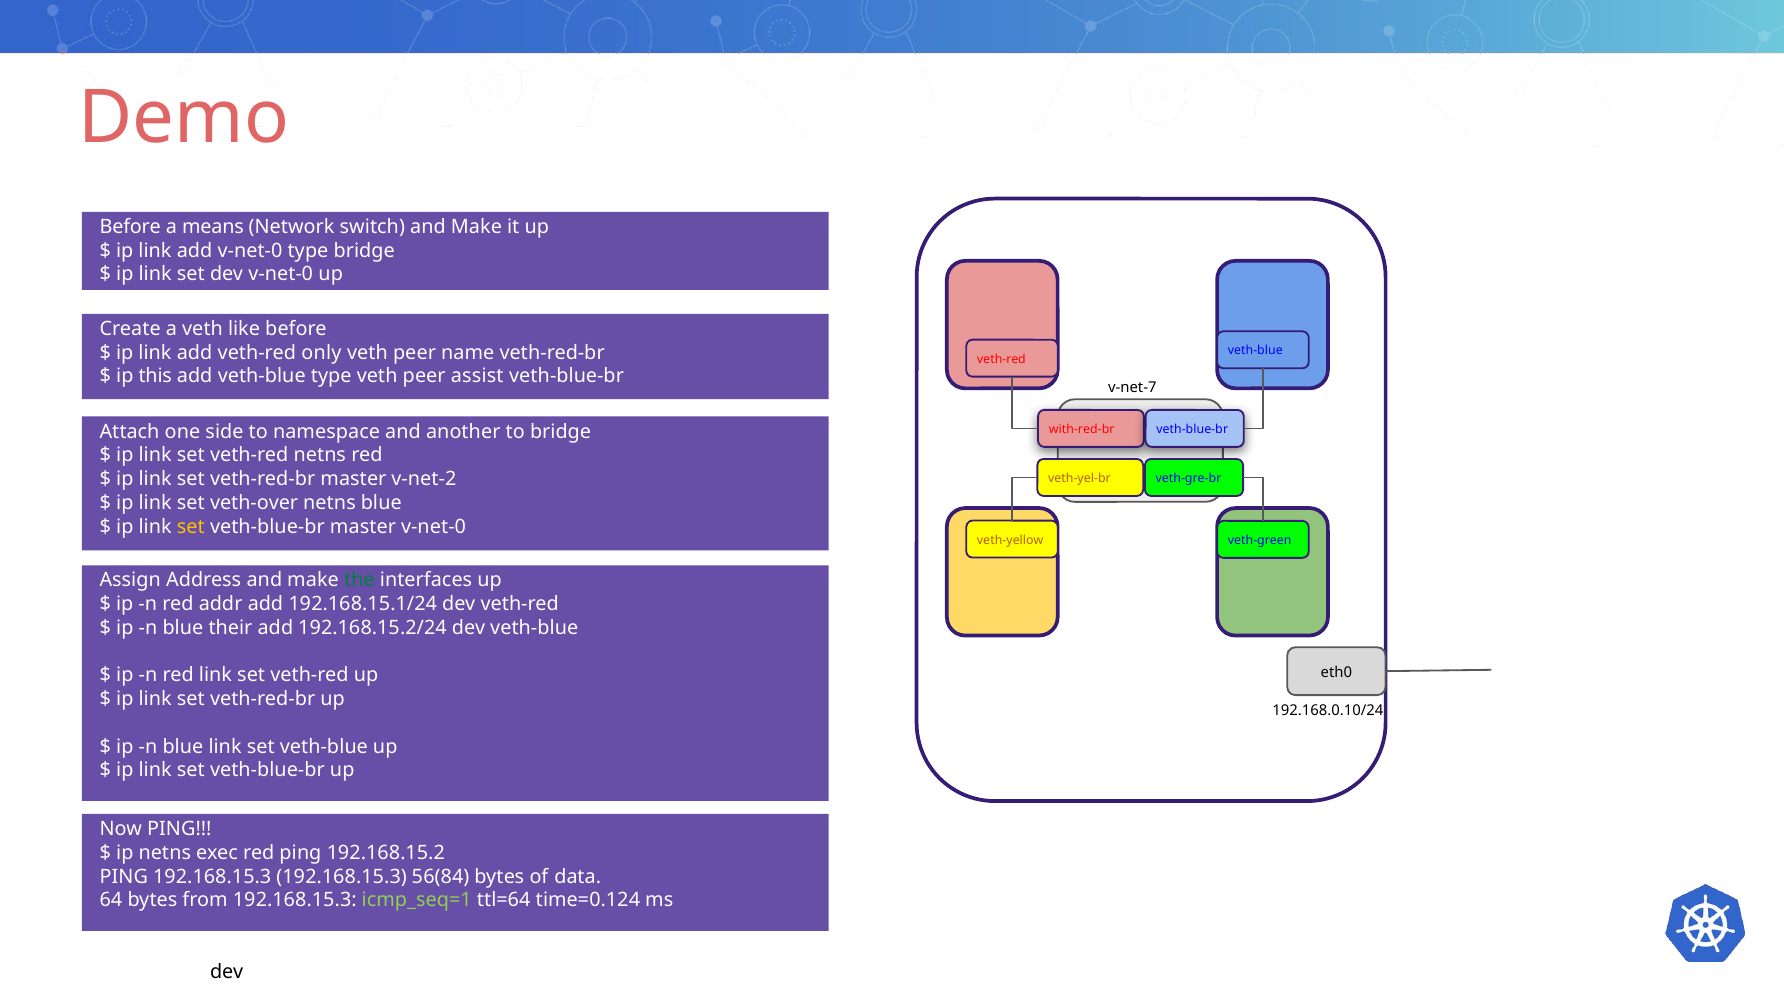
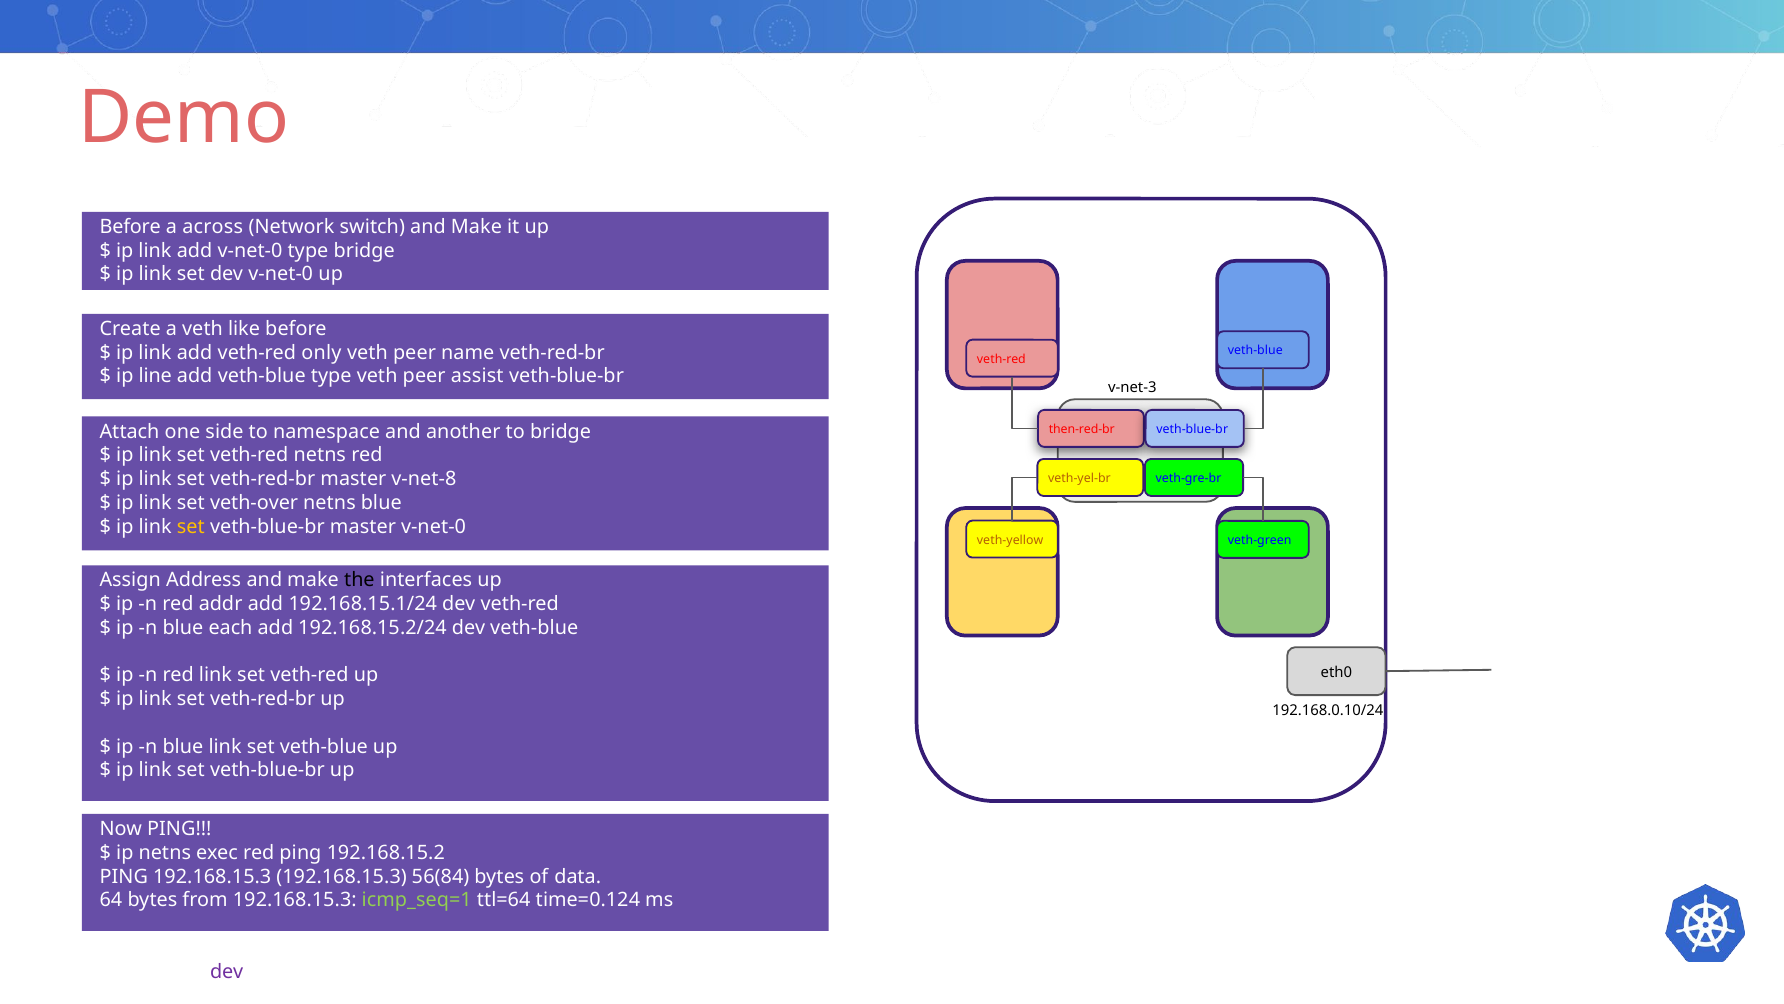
means: means -> across
this: this -> line
v-net-7: v-net-7 -> v-net-3
with-red-br: with-red-br -> then-red-br
v-net-2: v-net-2 -> v-net-8
the colour: green -> black
their: their -> each
dev at (227, 971) colour: black -> purple
